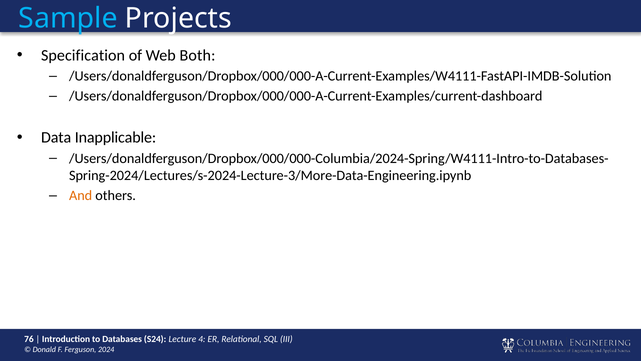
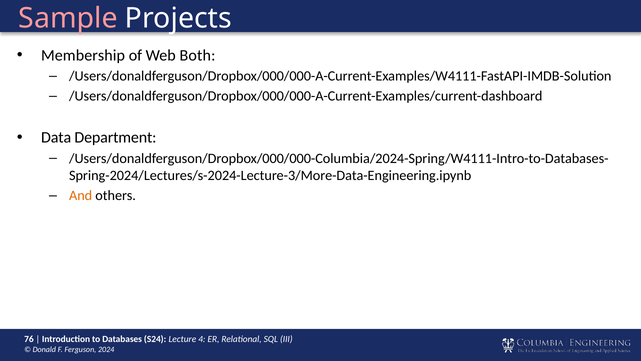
Sample colour: light blue -> pink
Specification: Specification -> Membership
Inapplicable: Inapplicable -> Department
